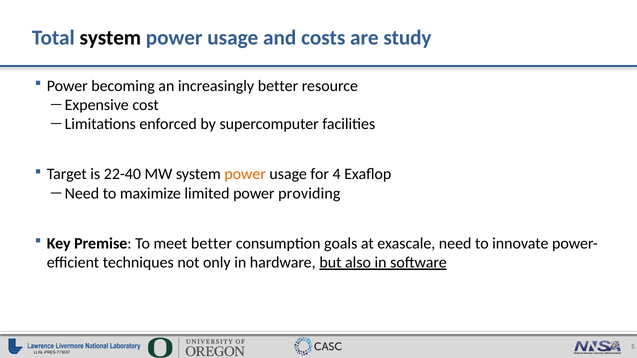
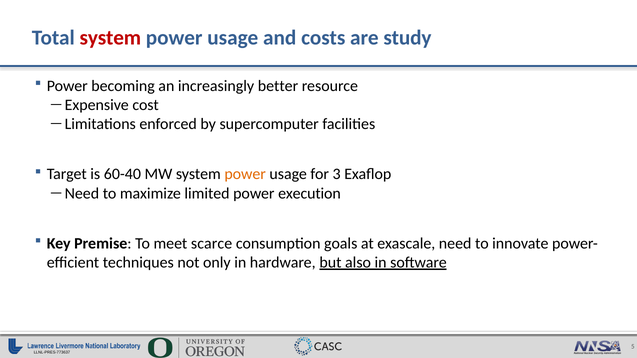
system at (110, 38) colour: black -> red
22-40: 22-40 -> 60-40
4: 4 -> 3
providing: providing -> execution
meet better: better -> scarce
